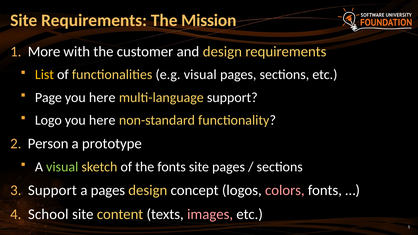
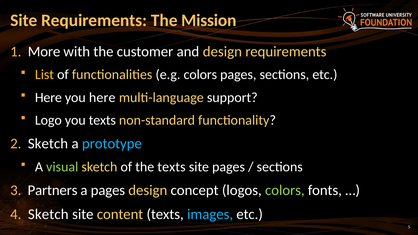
e.g visual: visual -> colors
Page at (48, 98): Page -> Here
here at (102, 120): here -> texts
Person at (48, 144): Person -> Sketch
prototype colour: white -> light blue
the fonts: fonts -> texts
Support at (52, 190): Support -> Partners
colors at (285, 190) colour: pink -> light green
School at (48, 214): School -> Sketch
images colour: pink -> light blue
